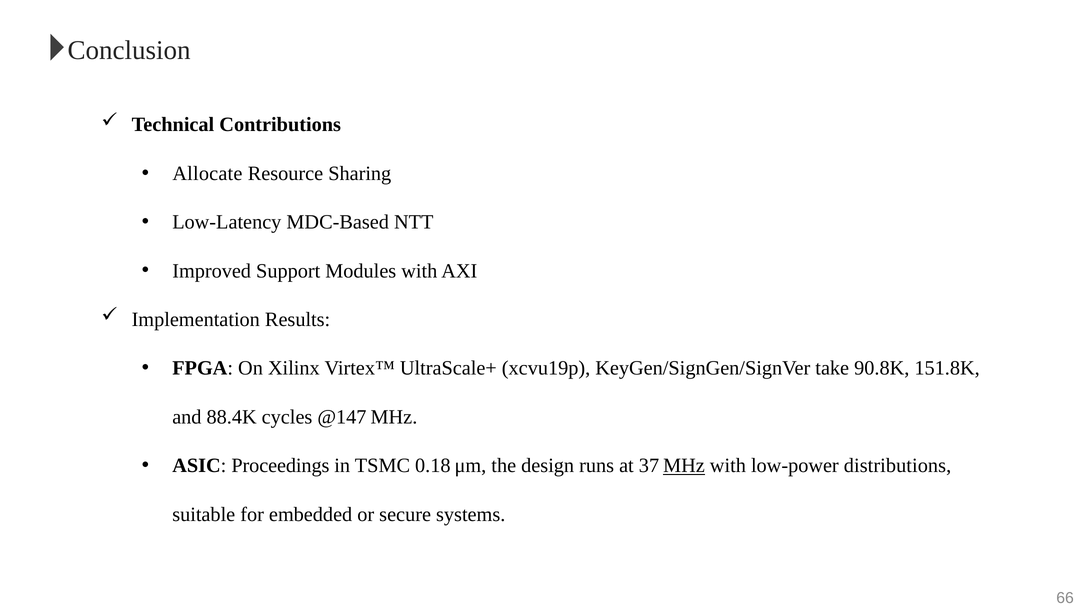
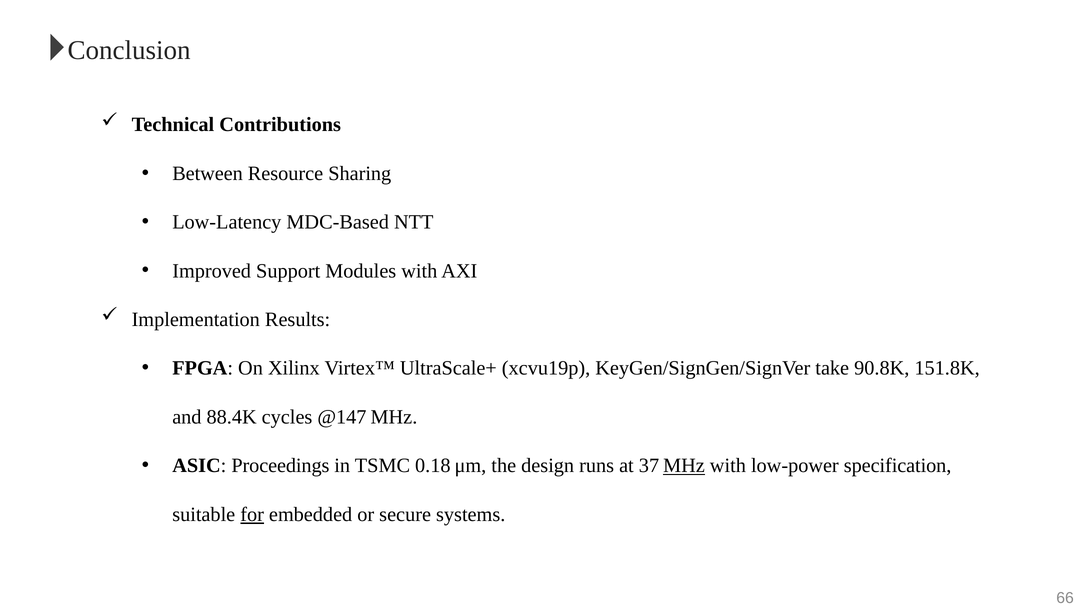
Allocate: Allocate -> Between
distributions: distributions -> specification
for underline: none -> present
